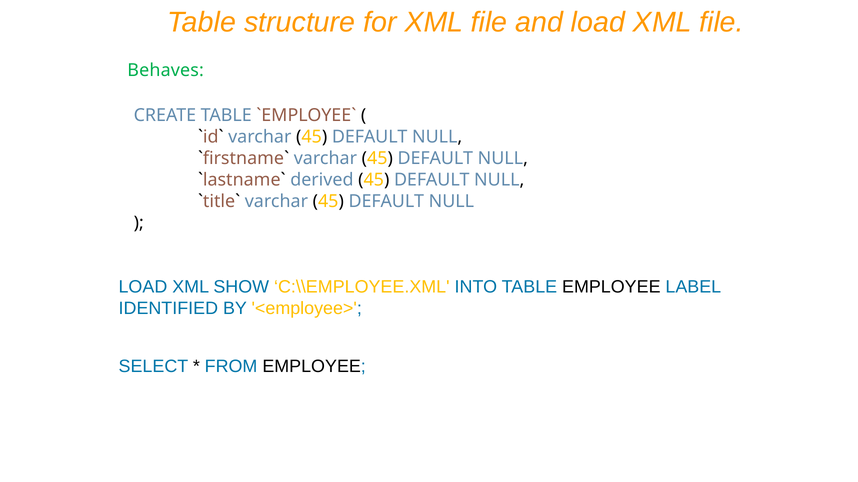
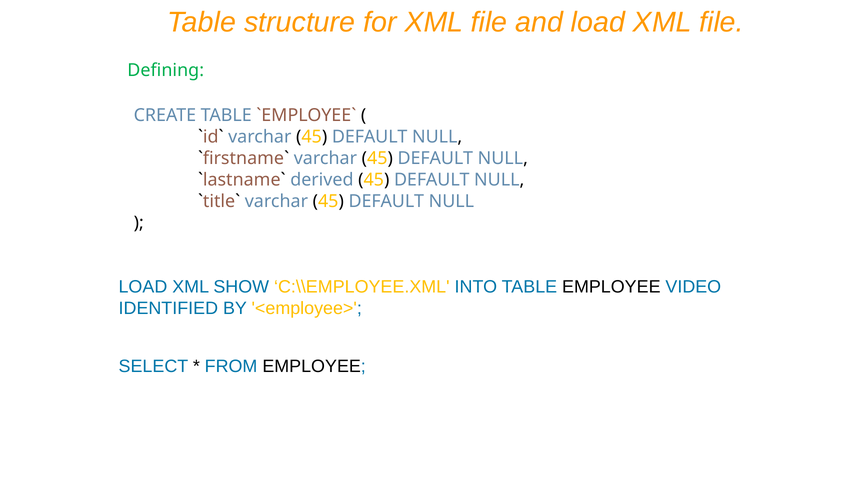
Behaves: Behaves -> Defining
LABEL: LABEL -> VIDEO
